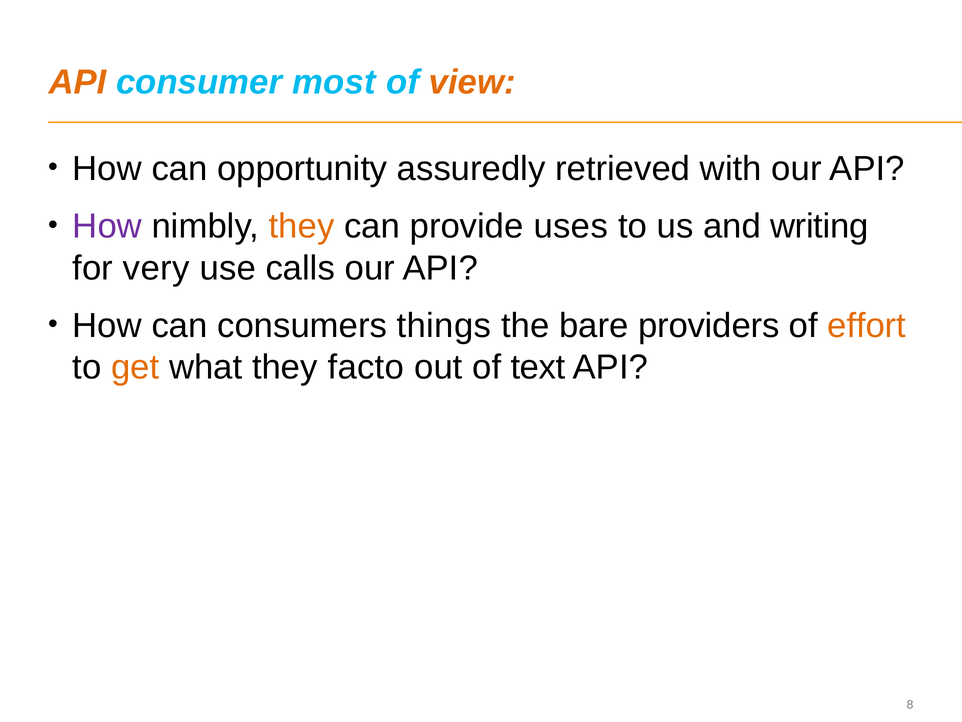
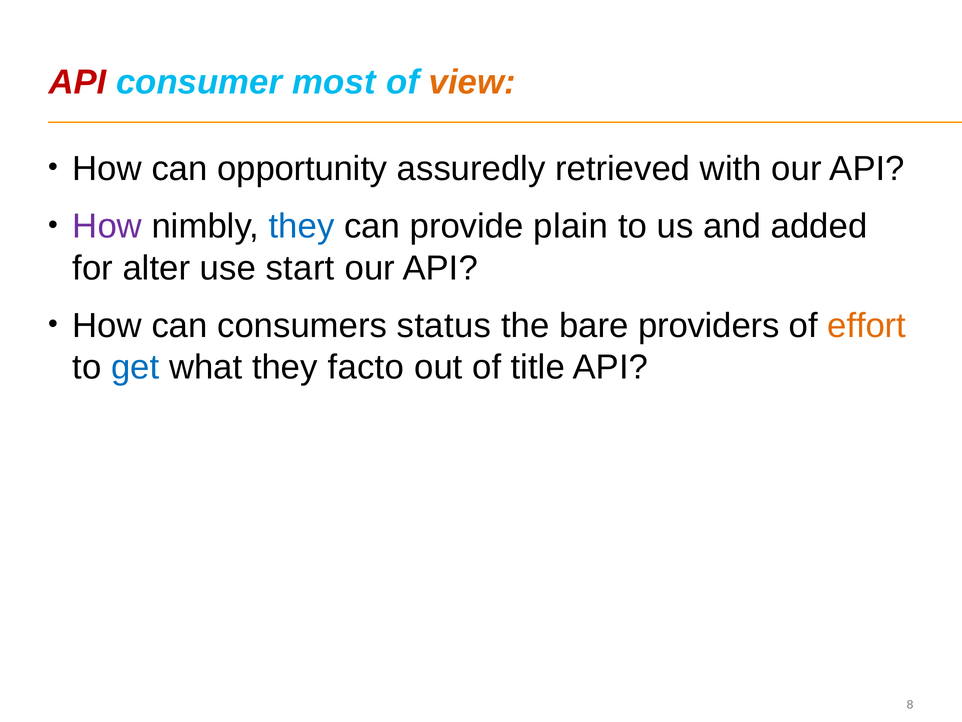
API at (77, 82) colour: orange -> red
they at (302, 226) colour: orange -> blue
uses: uses -> plain
writing: writing -> added
very: very -> alter
calls: calls -> start
things: things -> status
get colour: orange -> blue
text: text -> title
